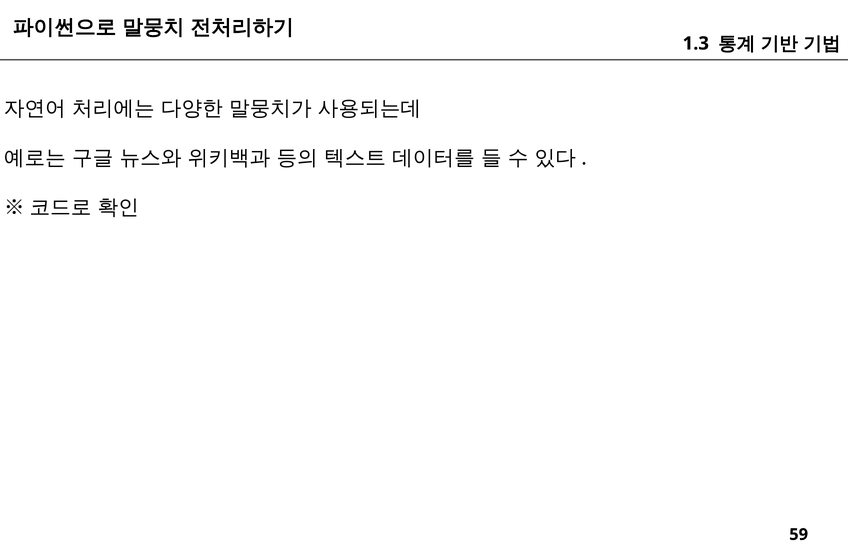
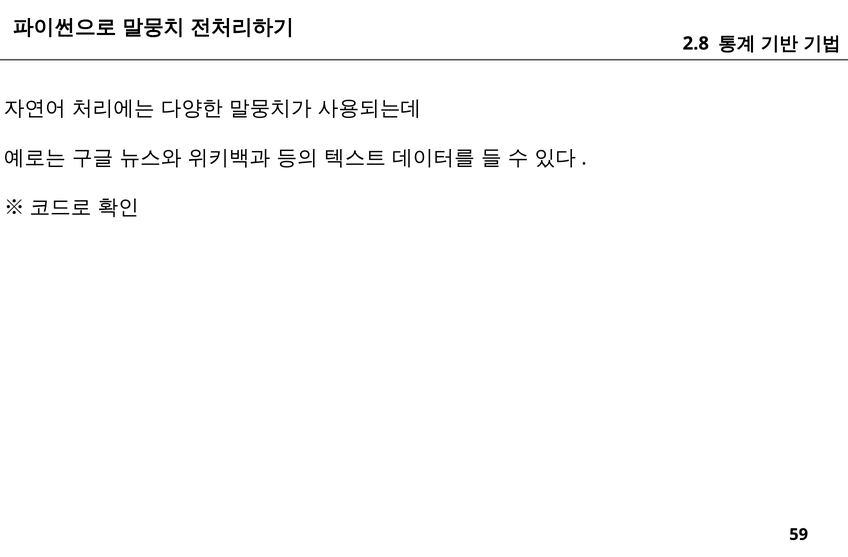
1.3: 1.3 -> 2.8
